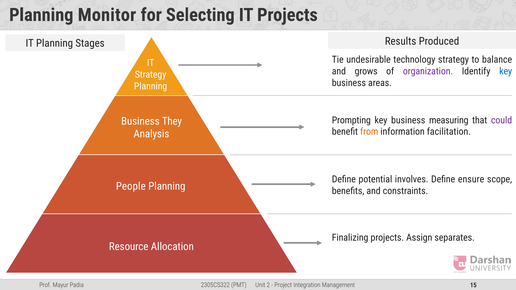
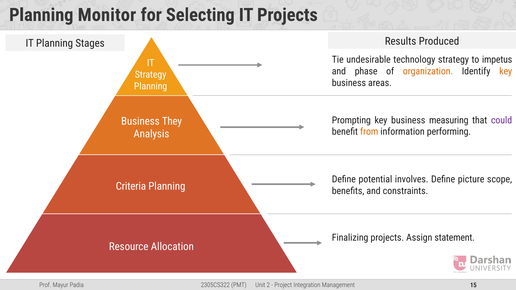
balance: balance -> impetus
grows: grows -> phase
organization colour: purple -> orange
key at (506, 71) colour: blue -> orange
facilitation: facilitation -> performing
ensure: ensure -> picture
People: People -> Criteria
separates: separates -> statement
